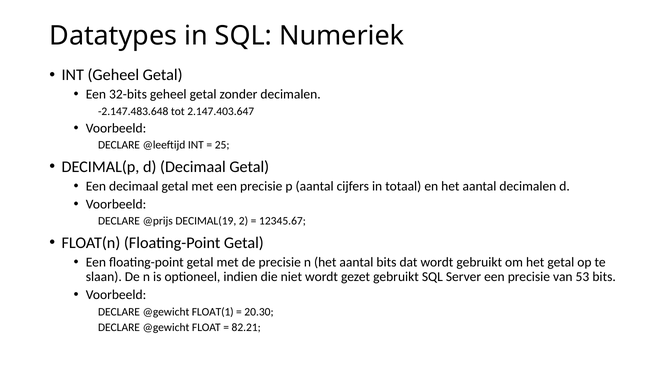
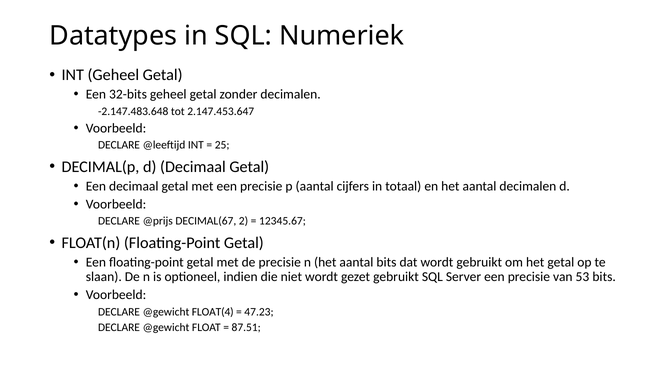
2.147.403.647: 2.147.403.647 -> 2.147.453.647
DECIMAL(19: DECIMAL(19 -> DECIMAL(67
FLOAT(1: FLOAT(1 -> FLOAT(4
20.30: 20.30 -> 47.23
82.21: 82.21 -> 87.51
